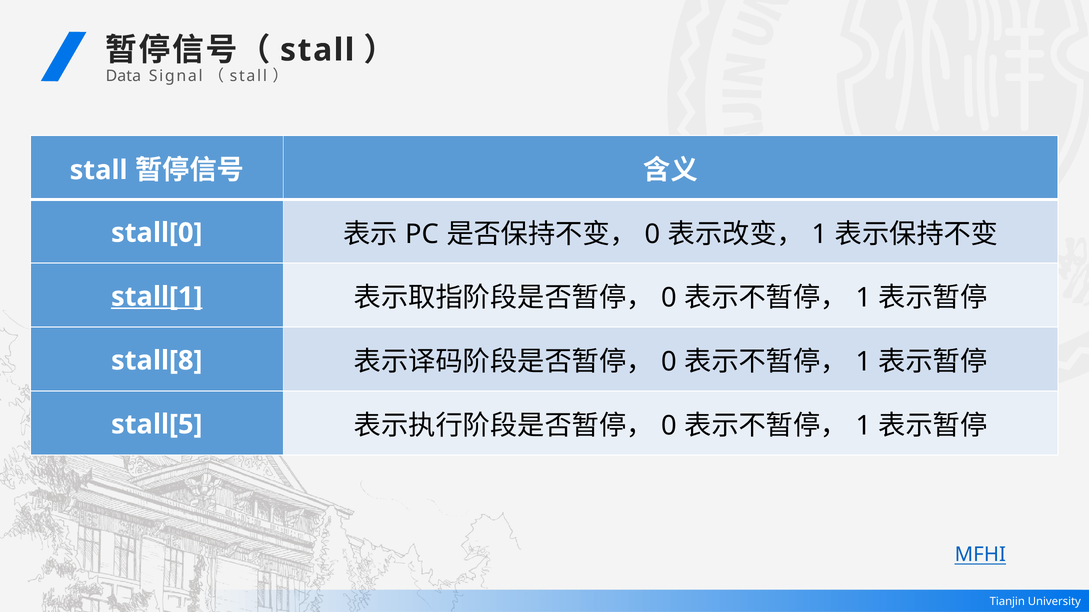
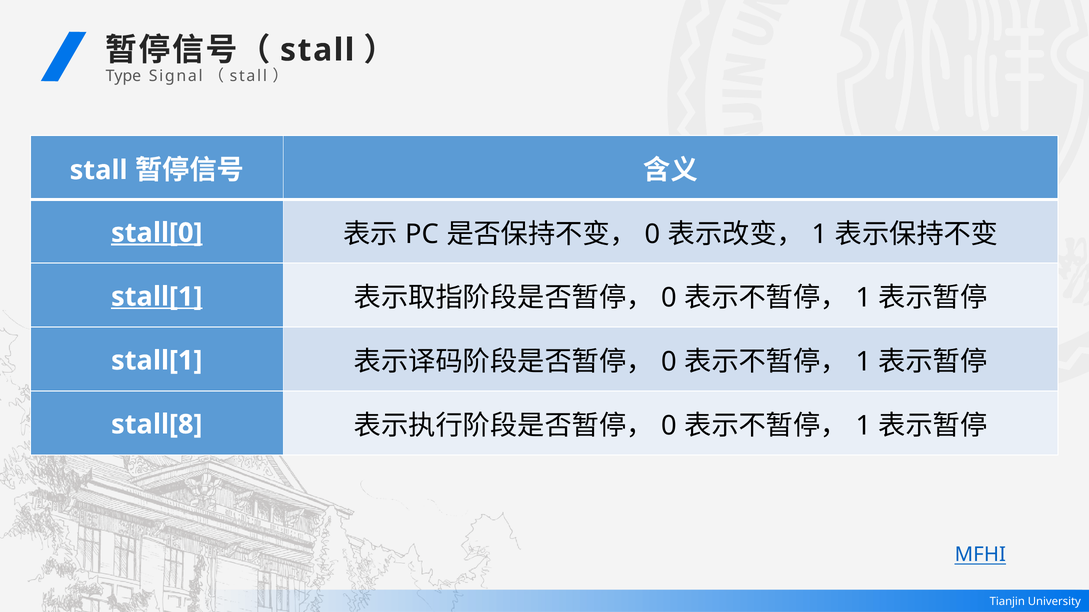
Data: Data -> Type
stall[0 underline: none -> present
stall[8 at (157, 361): stall[8 -> stall[1
stall[5: stall[5 -> stall[8
